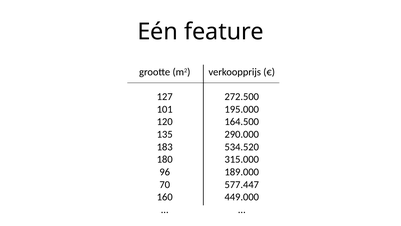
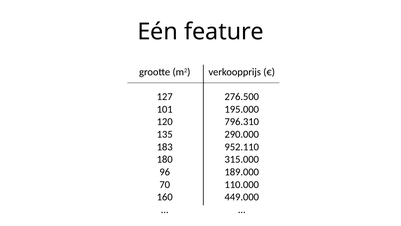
272.500: 272.500 -> 276.500
164.500: 164.500 -> 796.310
534.520: 534.520 -> 952.110
577.447: 577.447 -> 110.000
